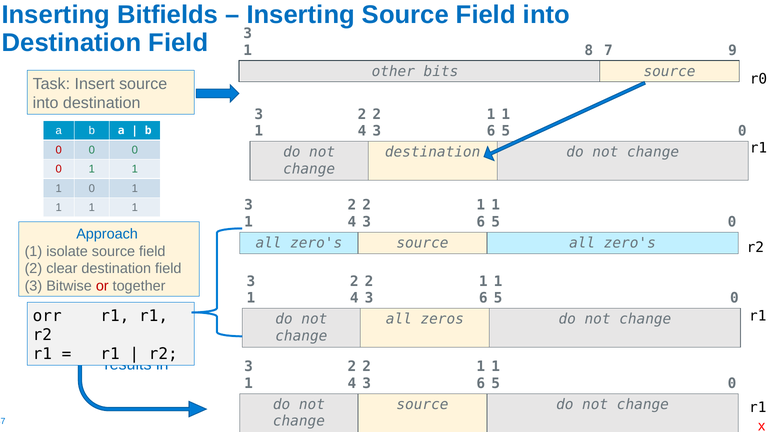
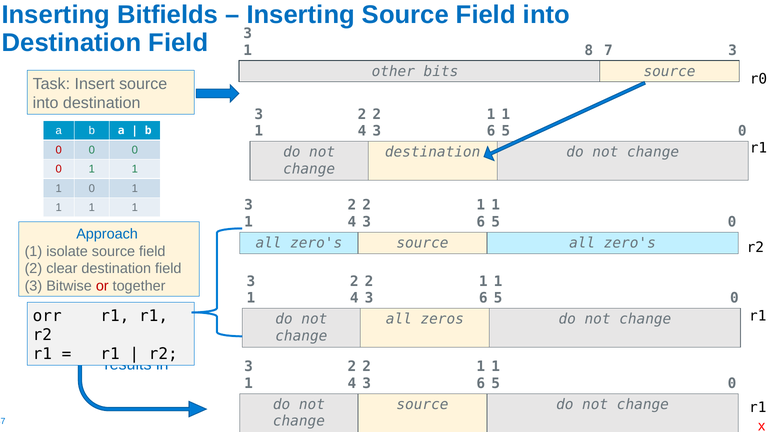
7 9: 9 -> 3
